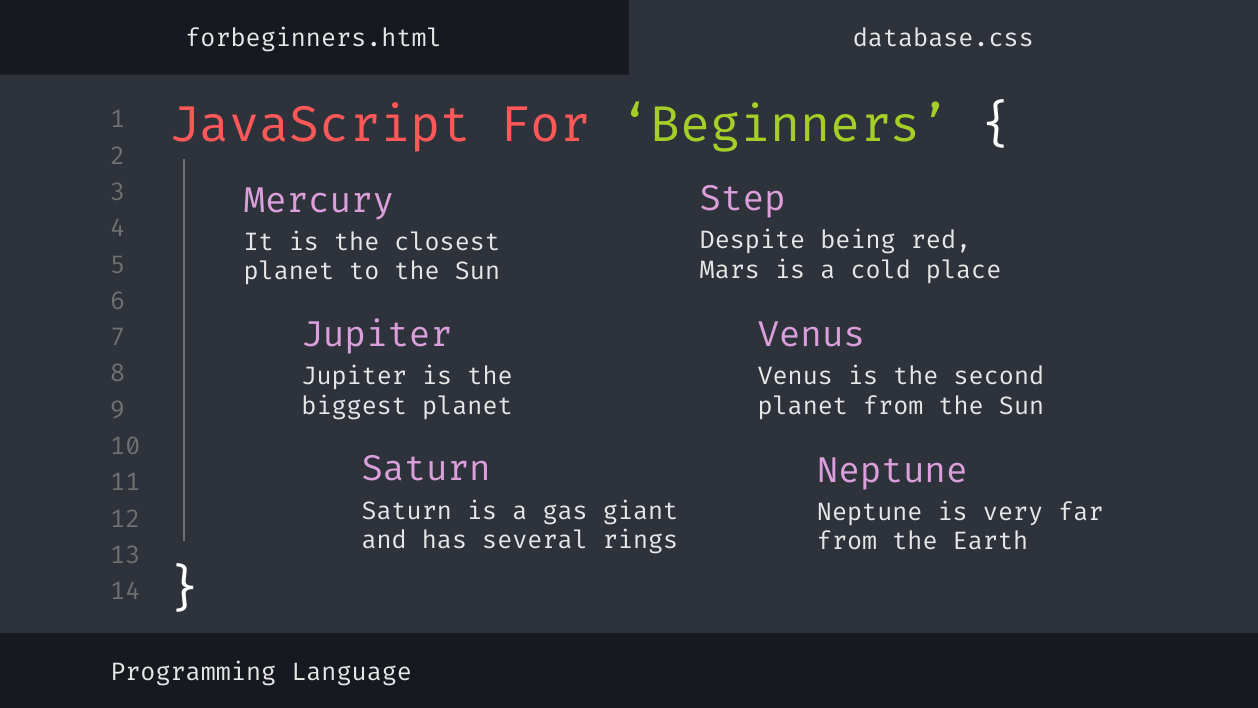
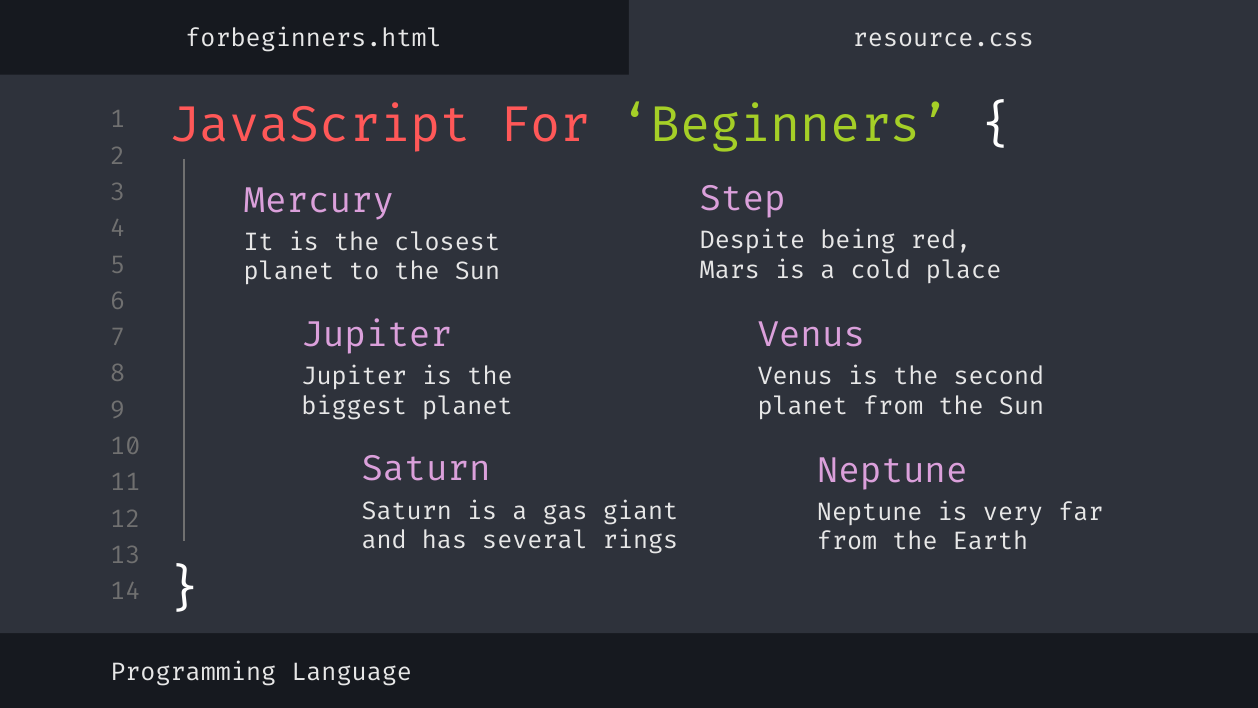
database.css: database.css -> resource.css
